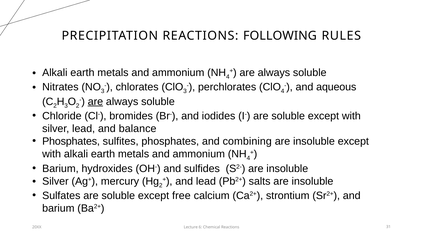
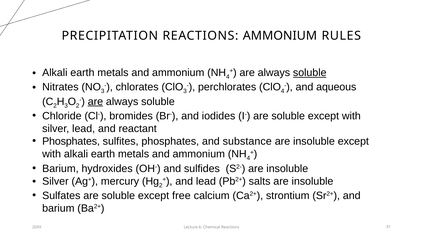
REACTIONS FOLLOWING: FOLLOWING -> AMMONIUM
soluble at (310, 73) underline: none -> present
balance: balance -> reactant
combining: combining -> substance
